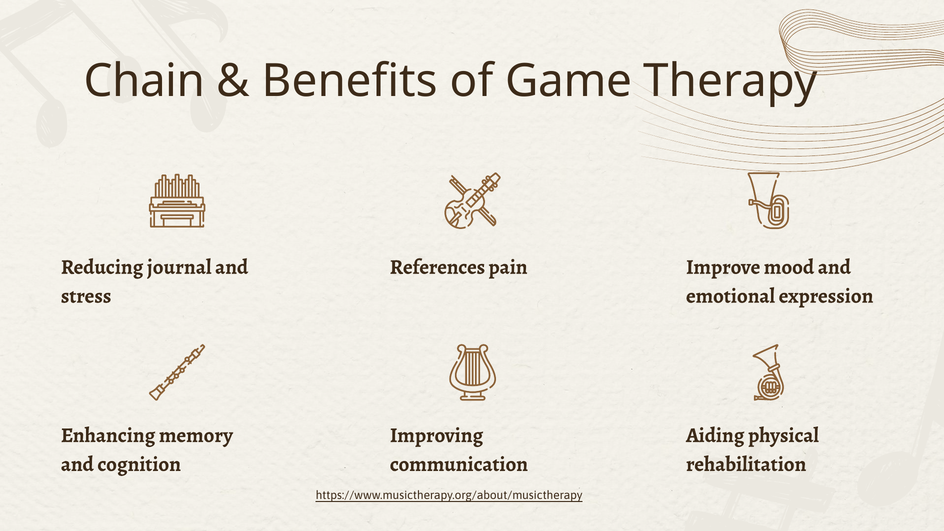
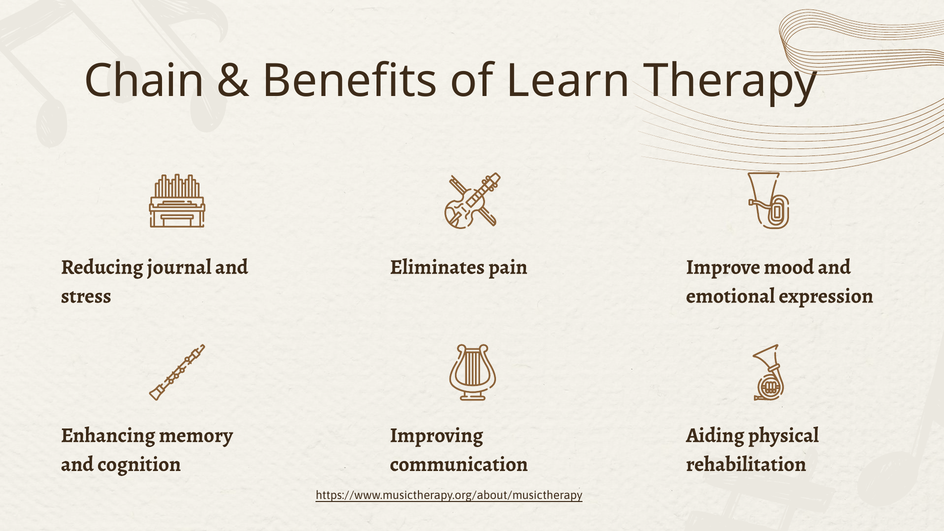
Game: Game -> Learn
References: References -> Eliminates
